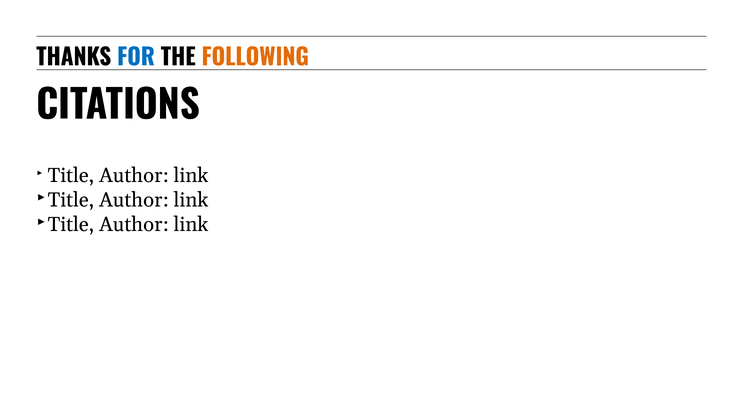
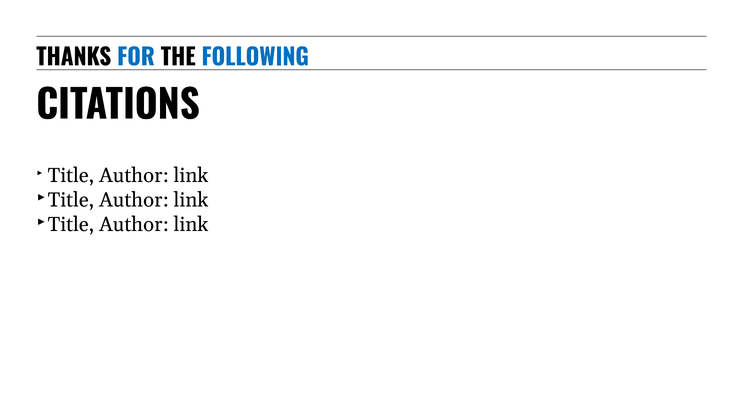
FOLLOWING colour: orange -> blue
